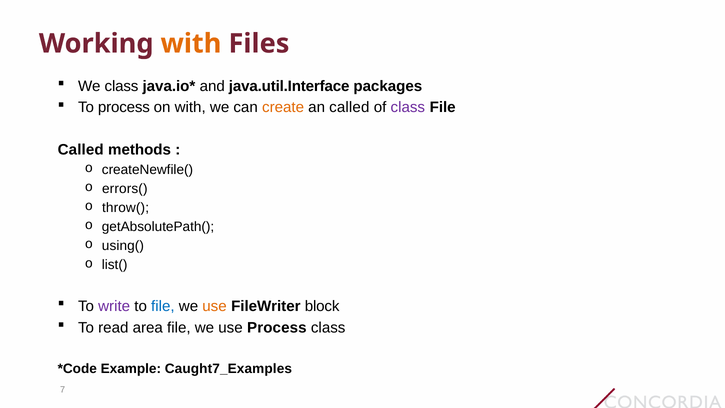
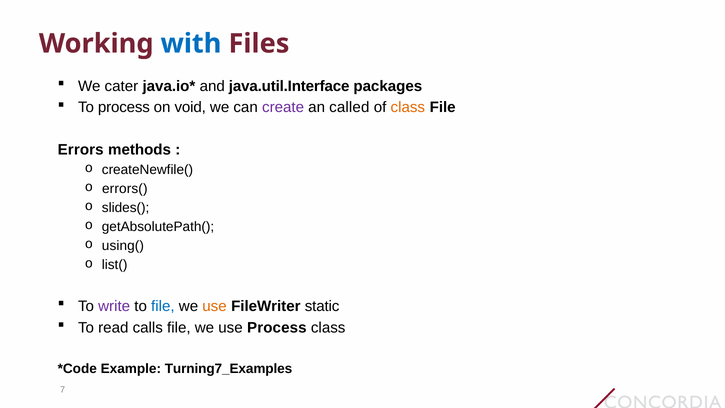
with at (191, 44) colour: orange -> blue
We class: class -> cater
on with: with -> void
create colour: orange -> purple
class at (408, 107) colour: purple -> orange
Called at (81, 150): Called -> Errors
throw(: throw( -> slides(
block: block -> static
area: area -> calls
Caught7_Examples: Caught7_Examples -> Turning7_Examples
